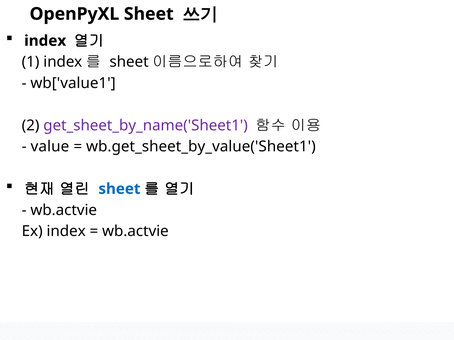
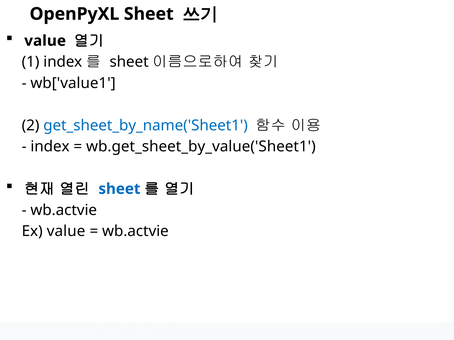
index at (45, 41): index -> value
get_sheet_by_name('Sheet1 colour: purple -> blue
value at (50, 147): value -> index
Ex index: index -> value
